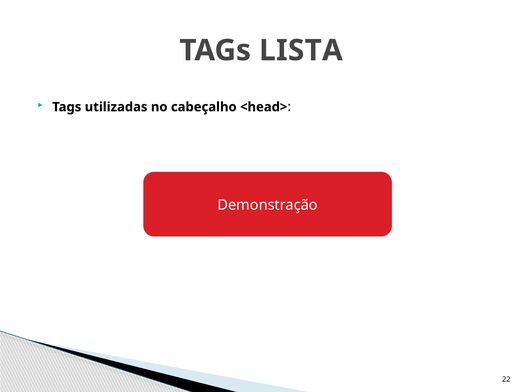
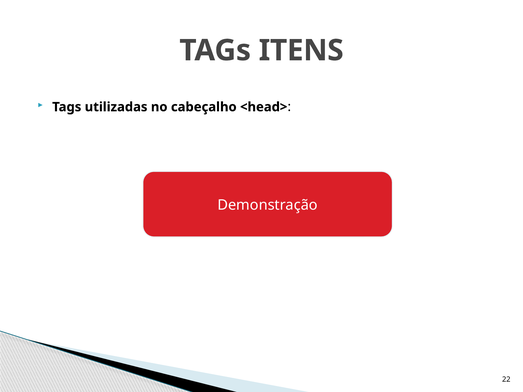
LISTA: LISTA -> ITENS
